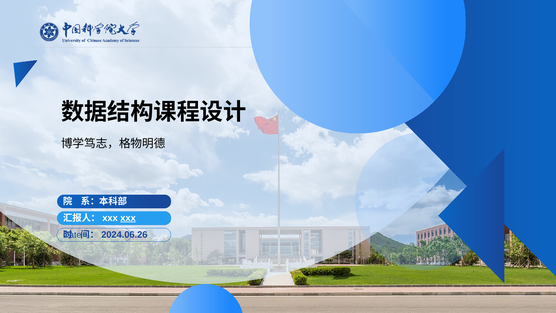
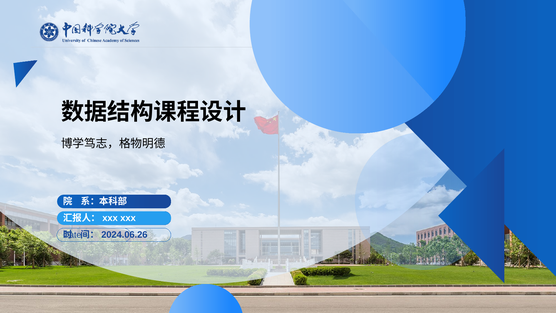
xxx underline: present -> none
